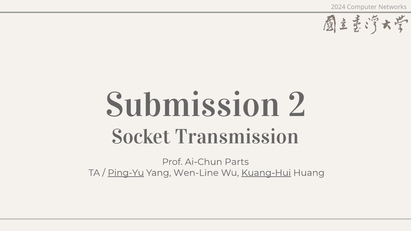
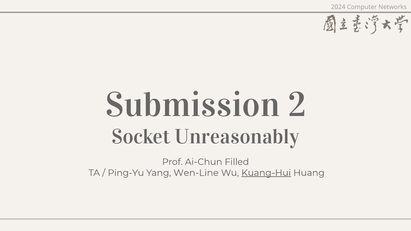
Transmission: Transmission -> Unreasonably
Parts: Parts -> Filled
Ping-Yu underline: present -> none
